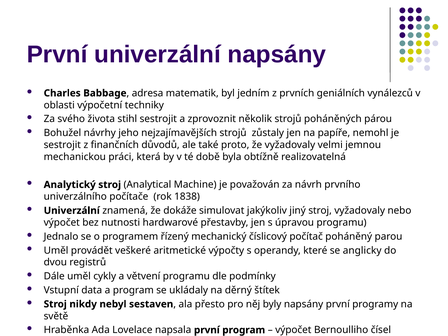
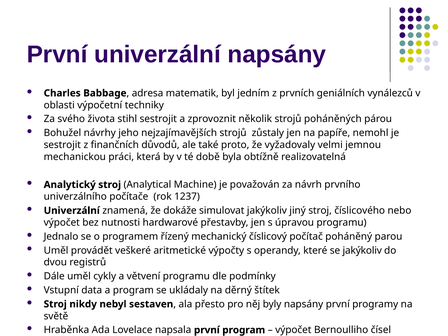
1838: 1838 -> 1237
stroj vyžadovaly: vyžadovaly -> číslicového
se anglicky: anglicky -> jakýkoliv
